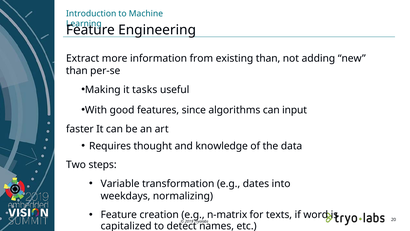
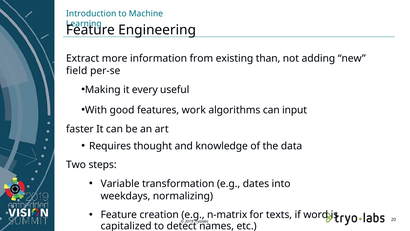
than at (77, 71): than -> field
tasks: tasks -> every
since: since -> work
